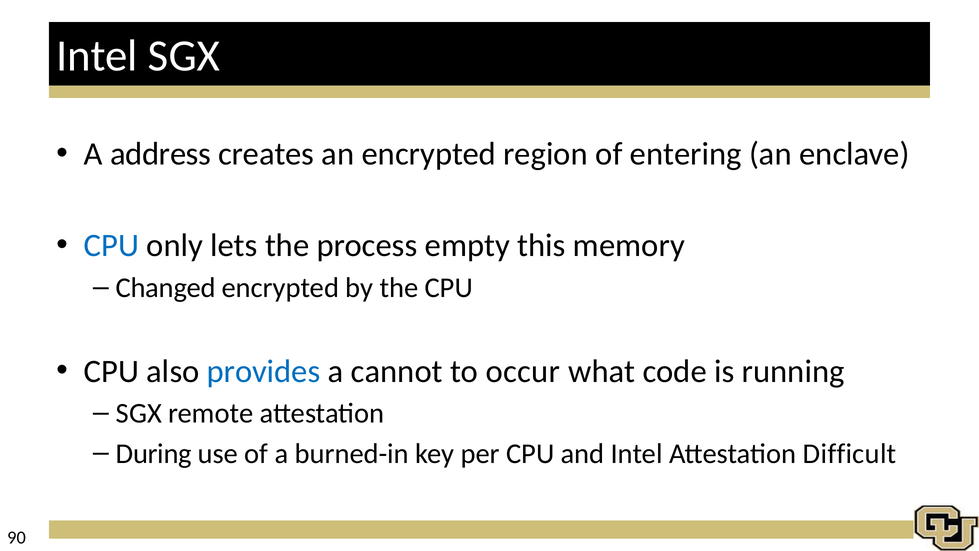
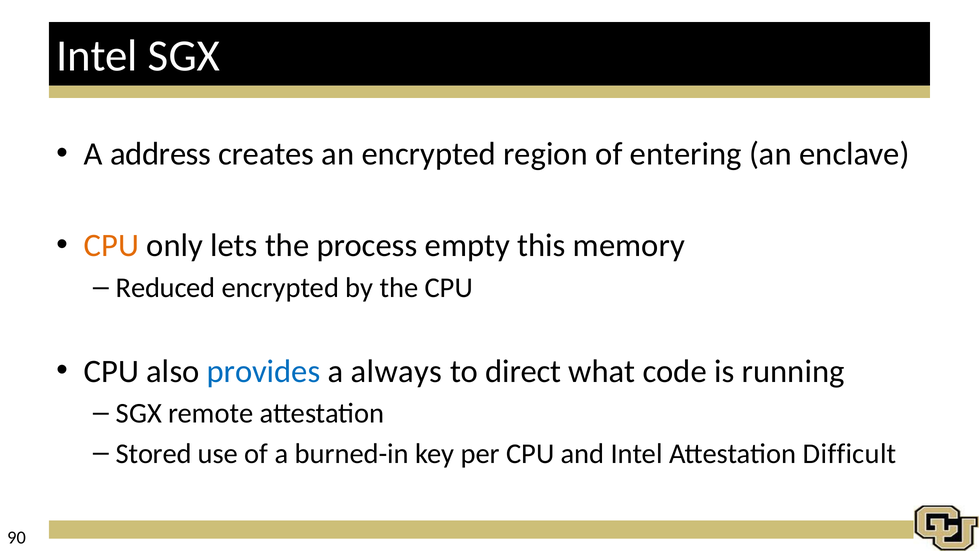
CPU at (111, 245) colour: blue -> orange
Changed: Changed -> Reduced
cannot: cannot -> always
occur: occur -> direct
During: During -> Stored
